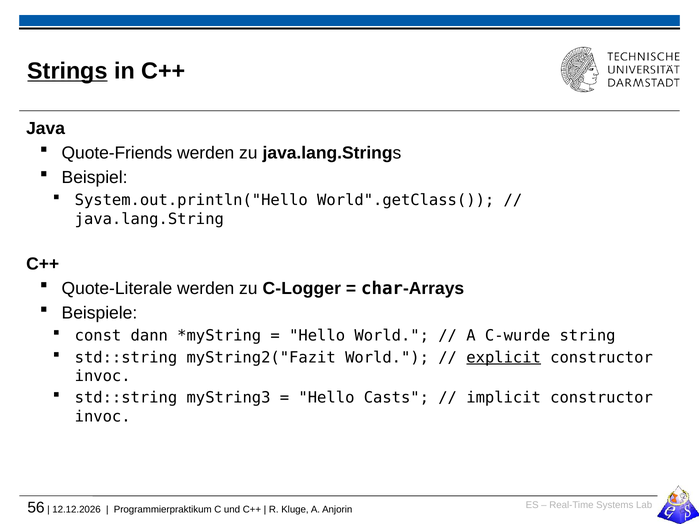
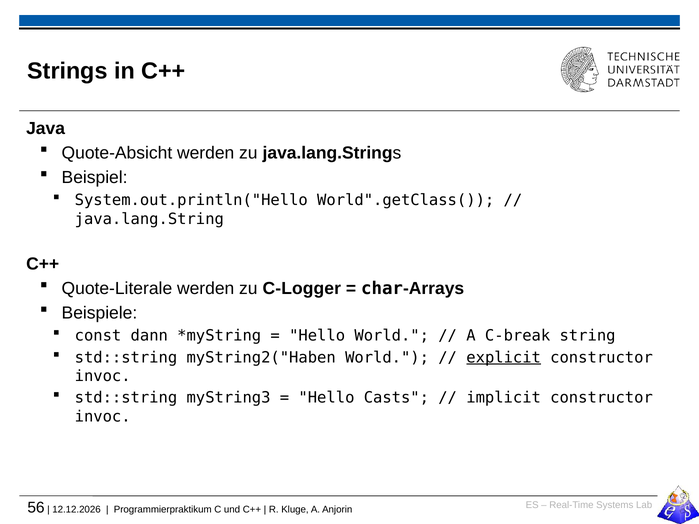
Strings underline: present -> none
Quote-Friends: Quote-Friends -> Quote-Absicht
C-wurde: C-wurde -> C-break
myString2("Fazit: myString2("Fazit -> myString2("Haben
